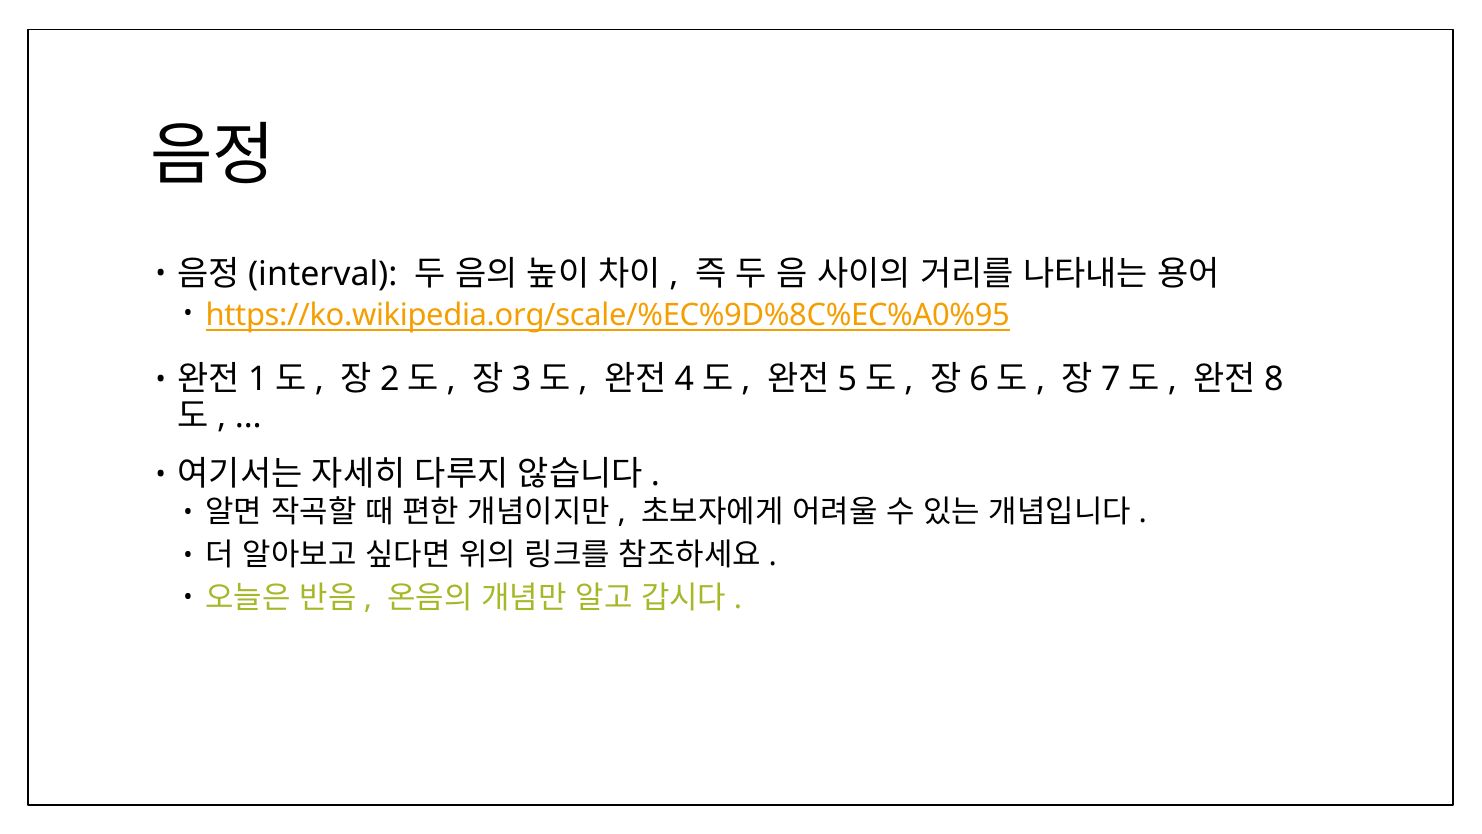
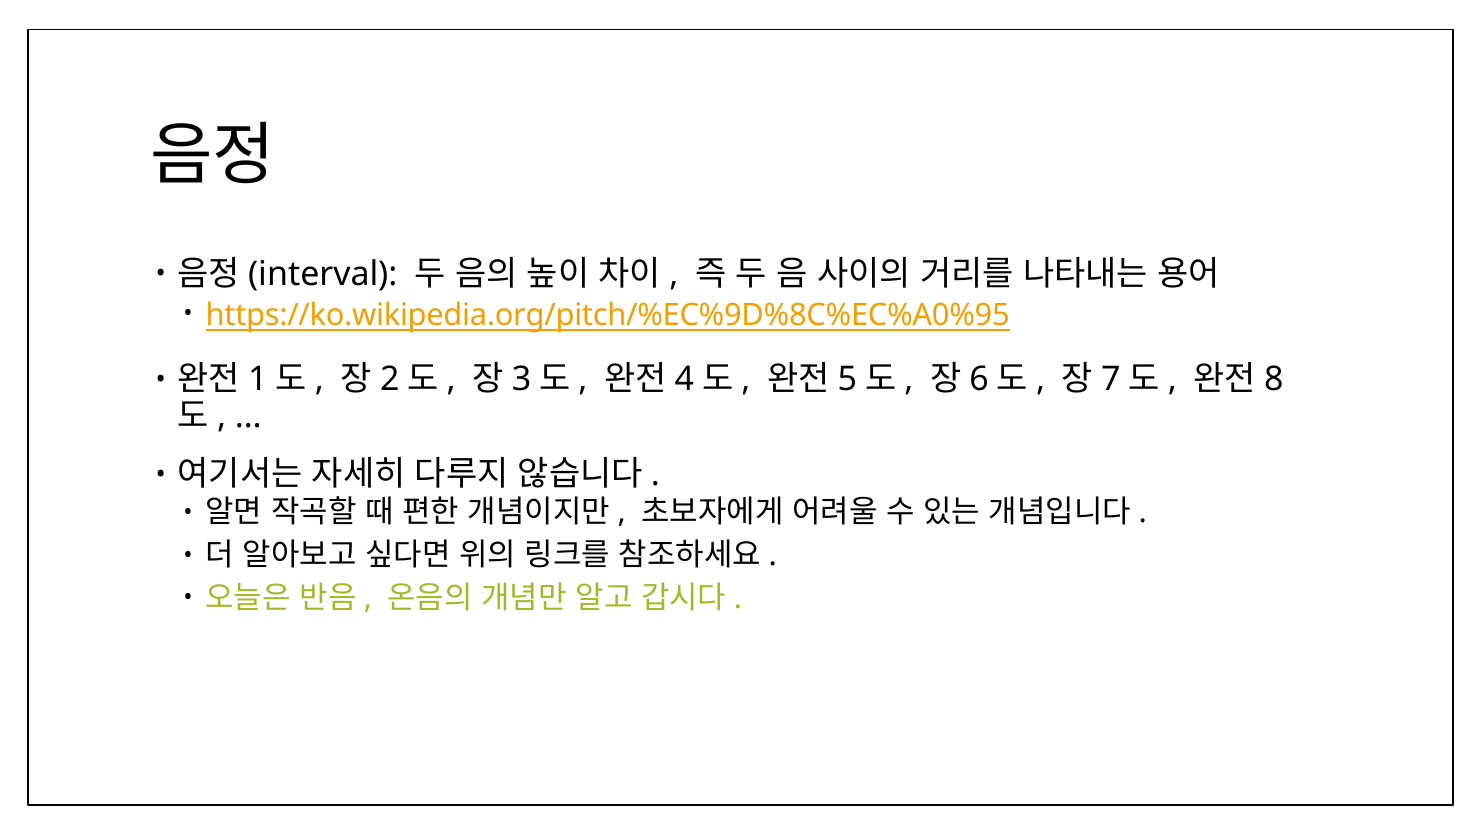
https://ko.wikipedia.org/scale/%EC%9D%8C%EC%A0%95: https://ko.wikipedia.org/scale/%EC%9D%8C%EC%A0%95 -> https://ko.wikipedia.org/pitch/%EC%9D%8C%EC%A0%95
